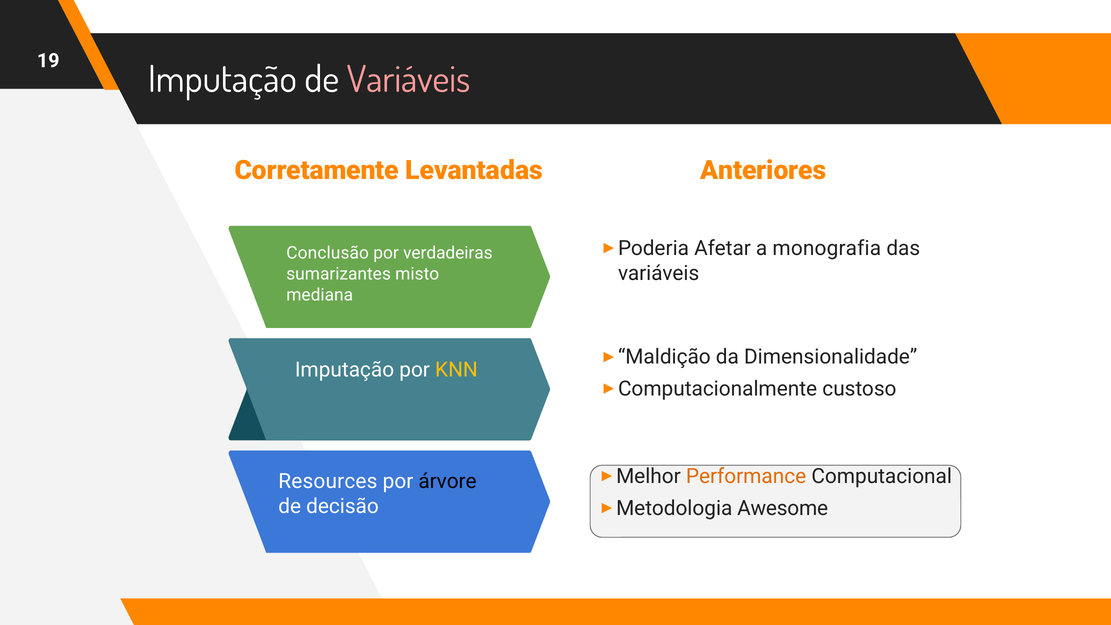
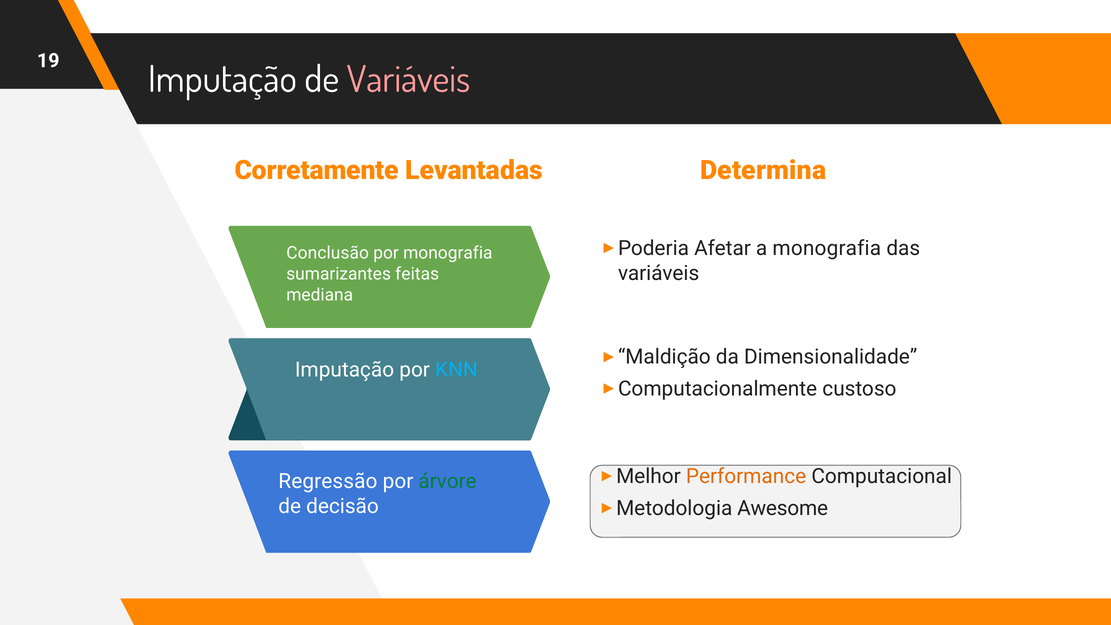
Anteriores: Anteriores -> Determina
por verdadeiras: verdadeiras -> monografia
misto: misto -> feitas
KNN colour: yellow -> light blue
Resources: Resources -> Regressão
árvore colour: black -> green
